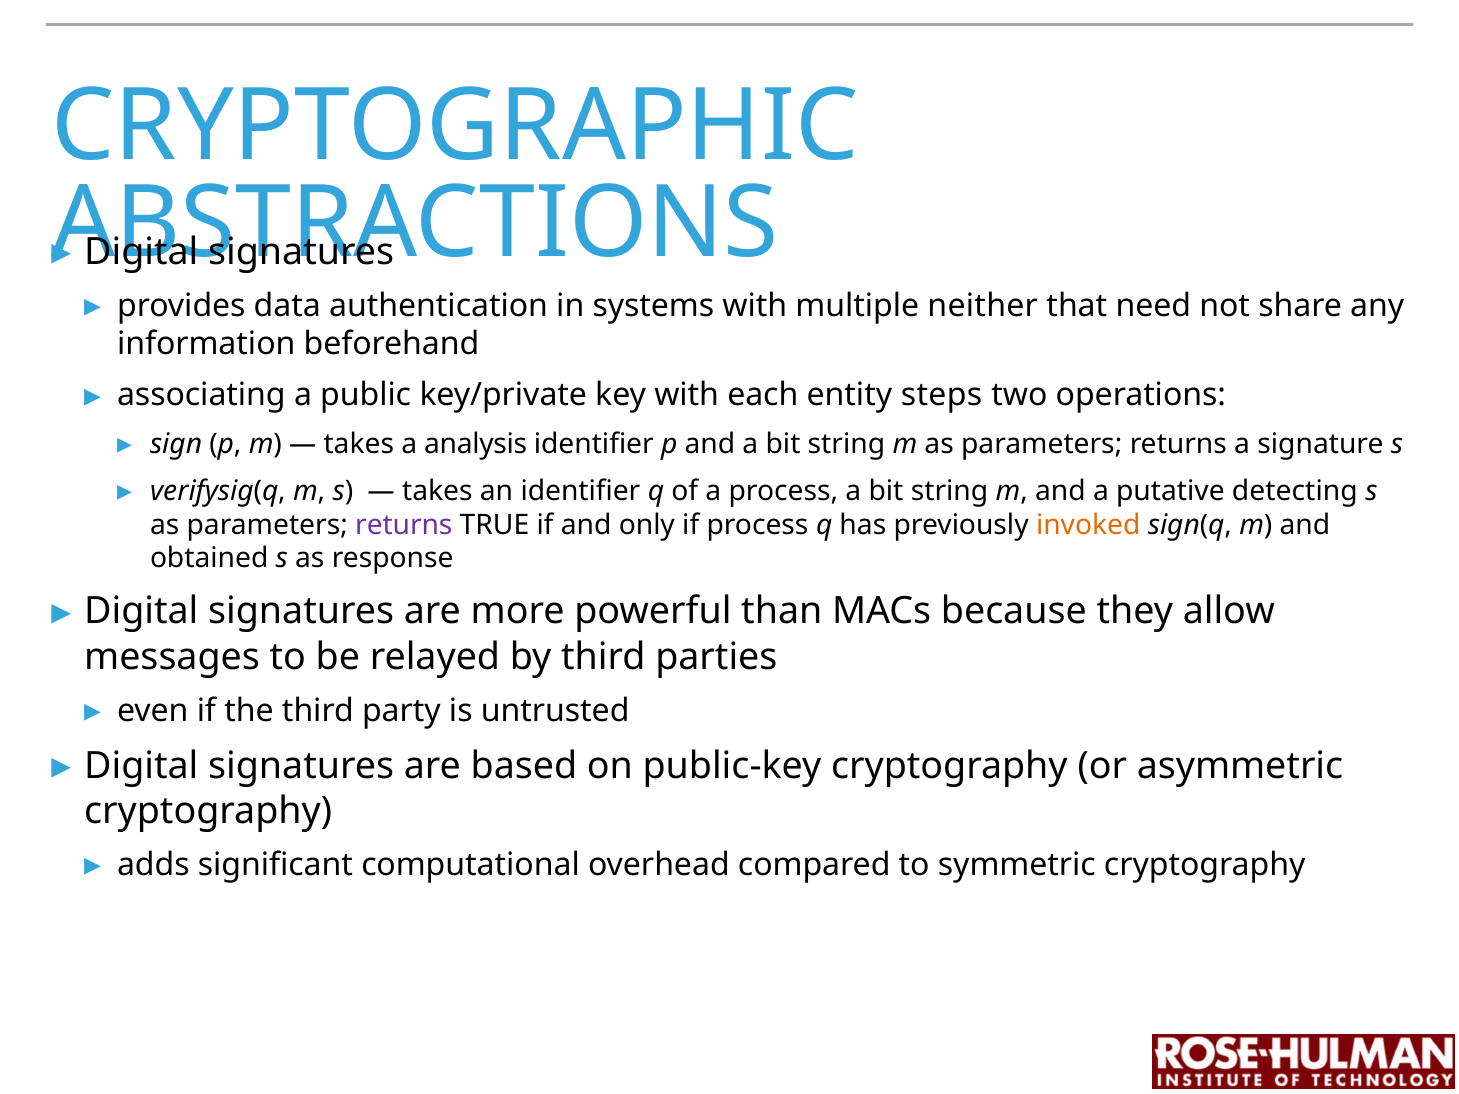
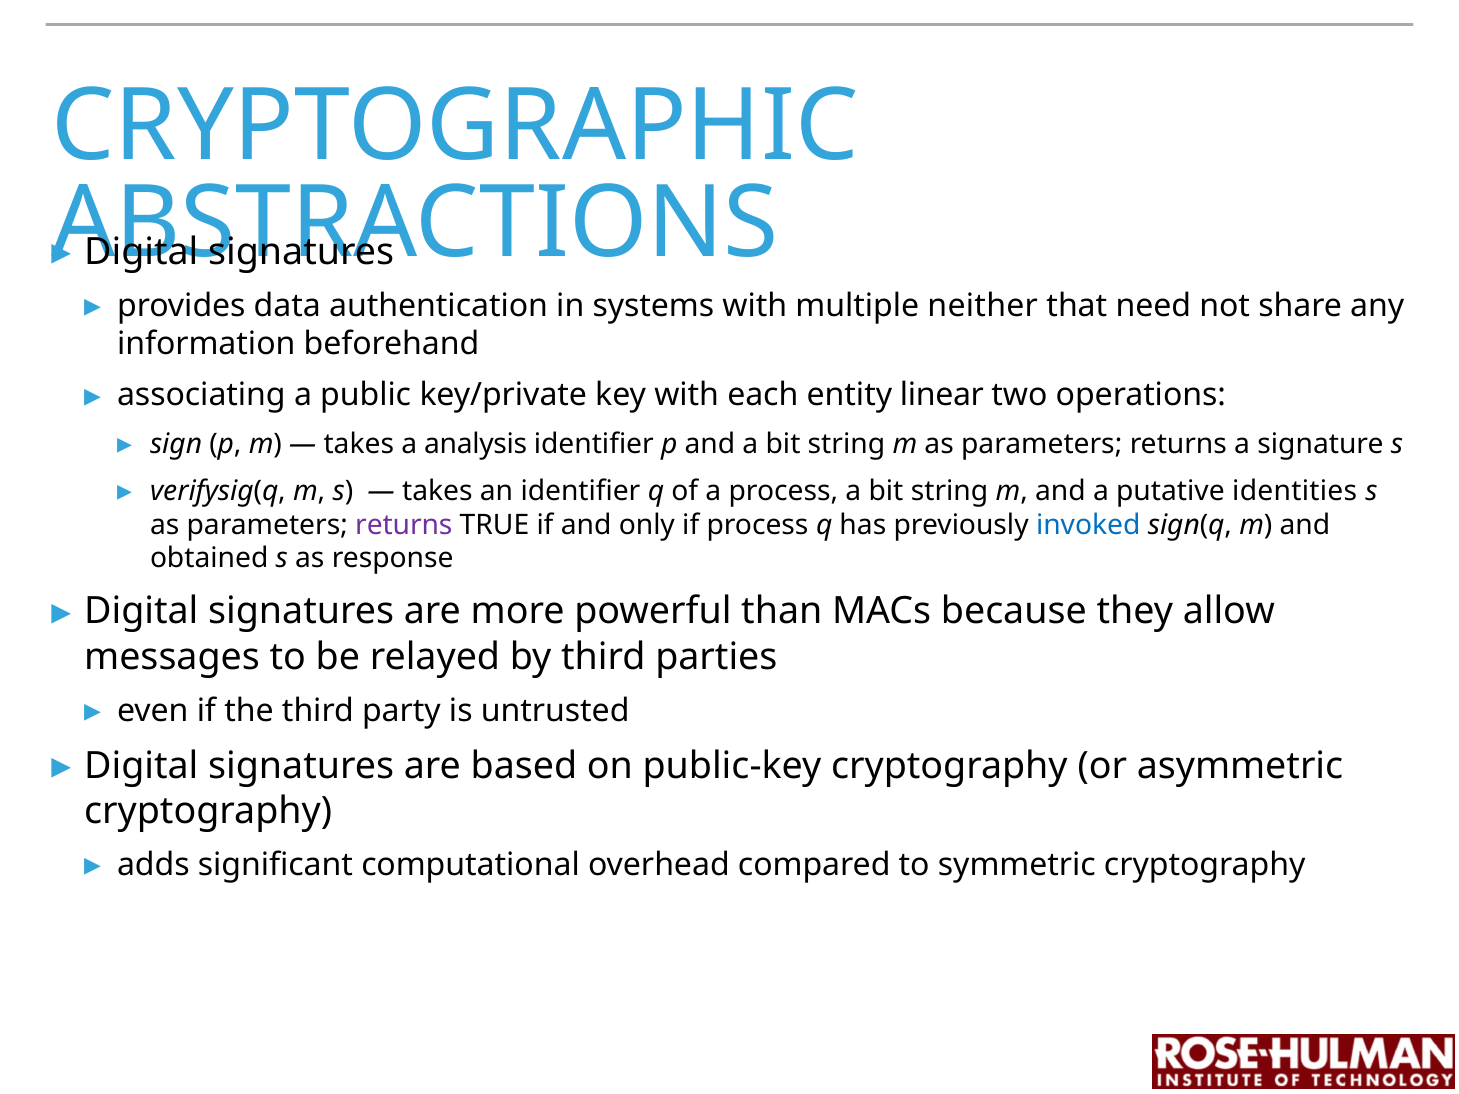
steps: steps -> linear
detecting: detecting -> identities
invoked colour: orange -> blue
